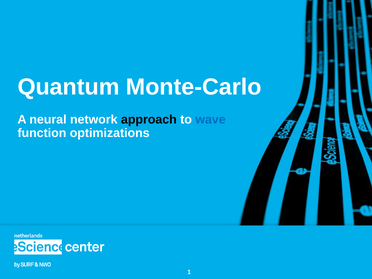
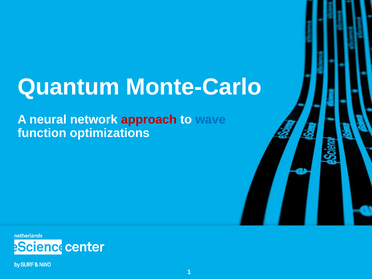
approach colour: black -> red
